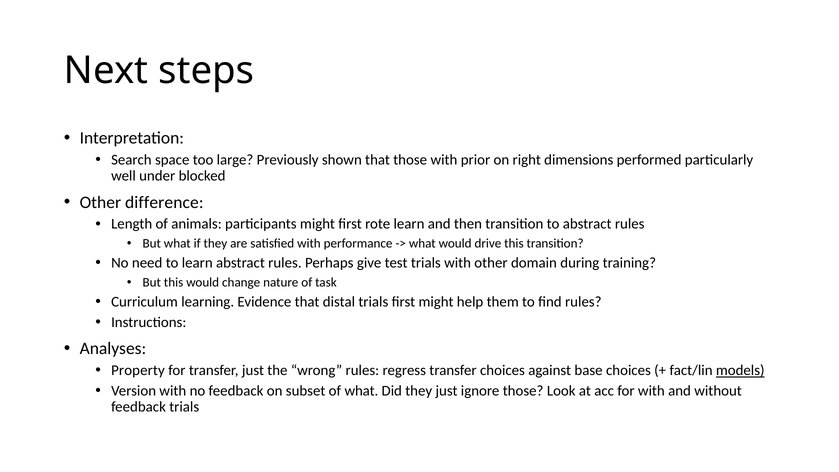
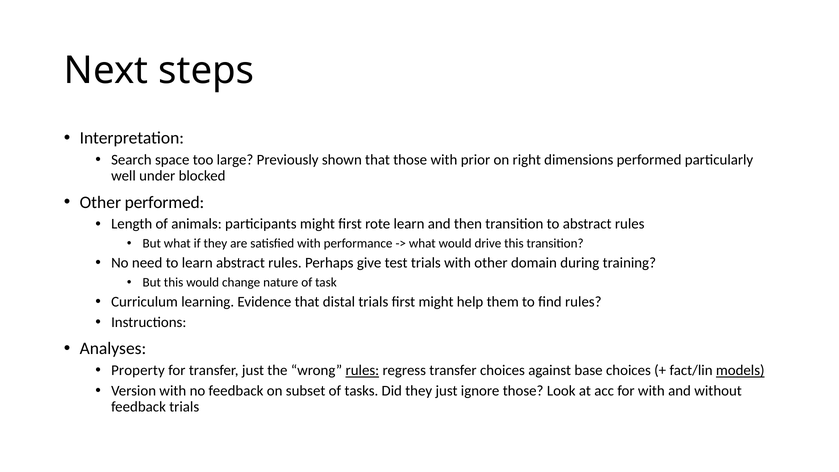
Other difference: difference -> performed
rules at (362, 370) underline: none -> present
of what: what -> tasks
